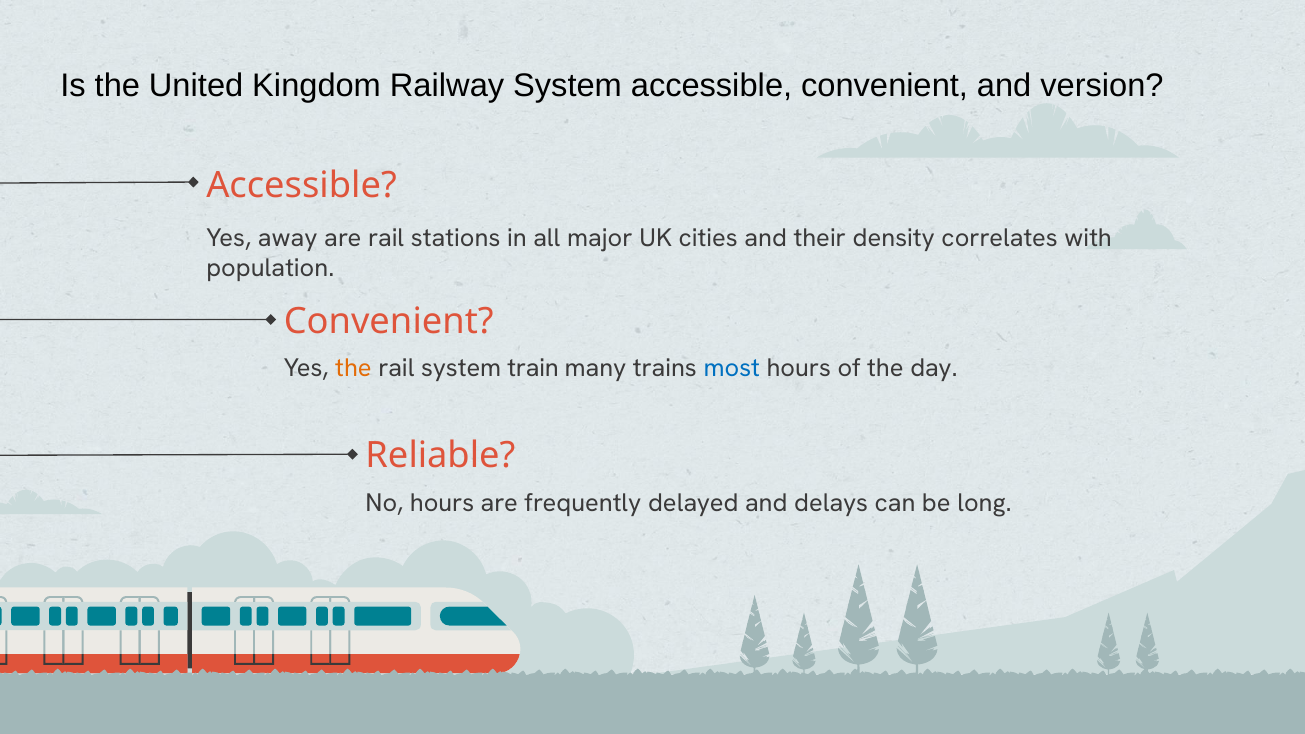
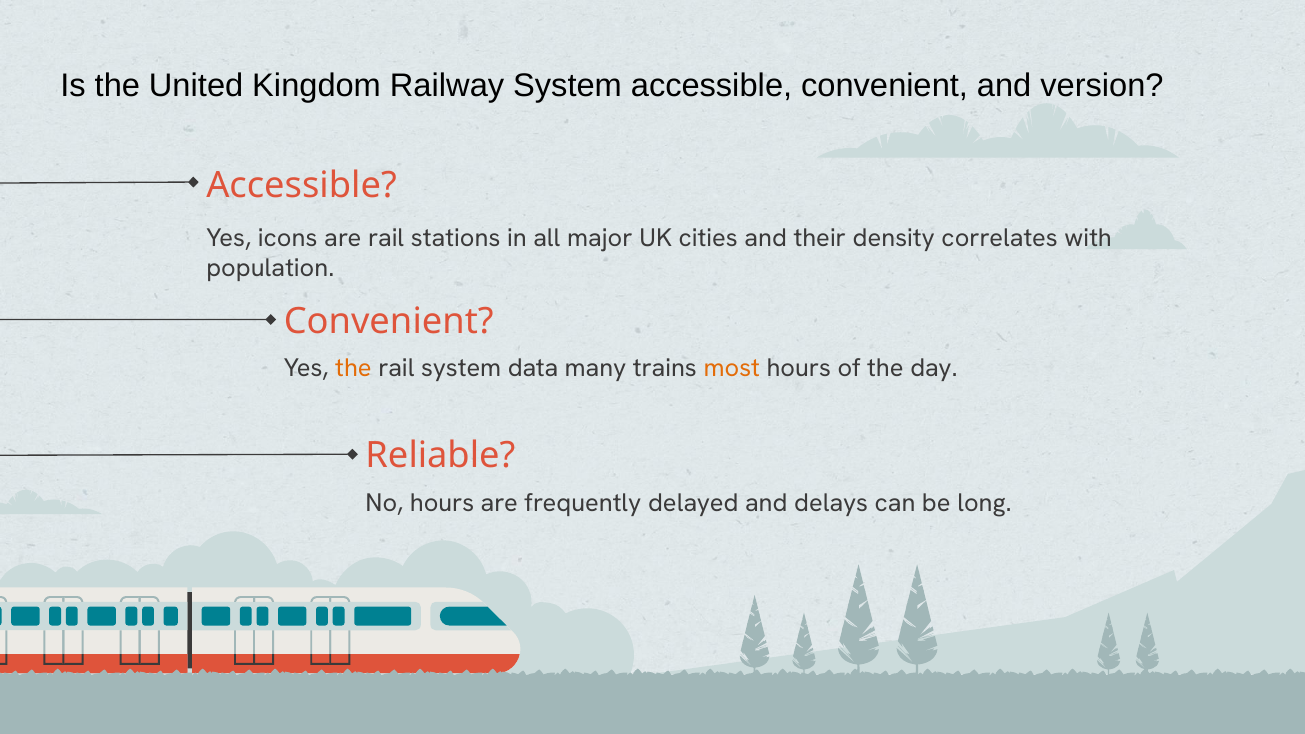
away: away -> icons
train: train -> data
most colour: blue -> orange
